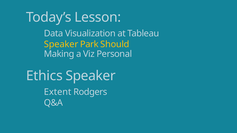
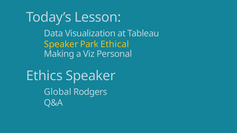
Should: Should -> Ethical
Extent: Extent -> Global
